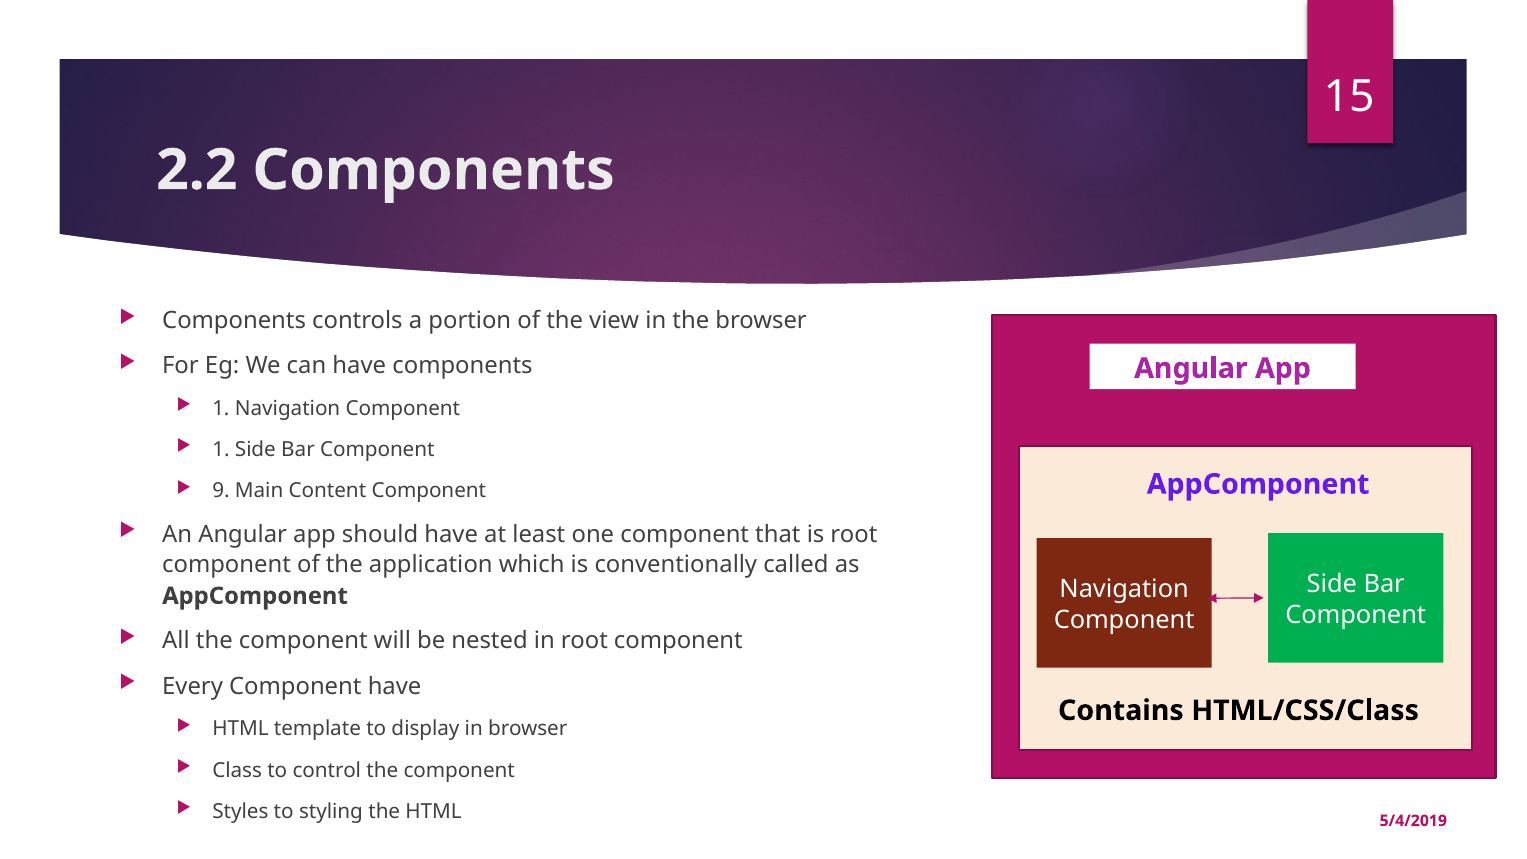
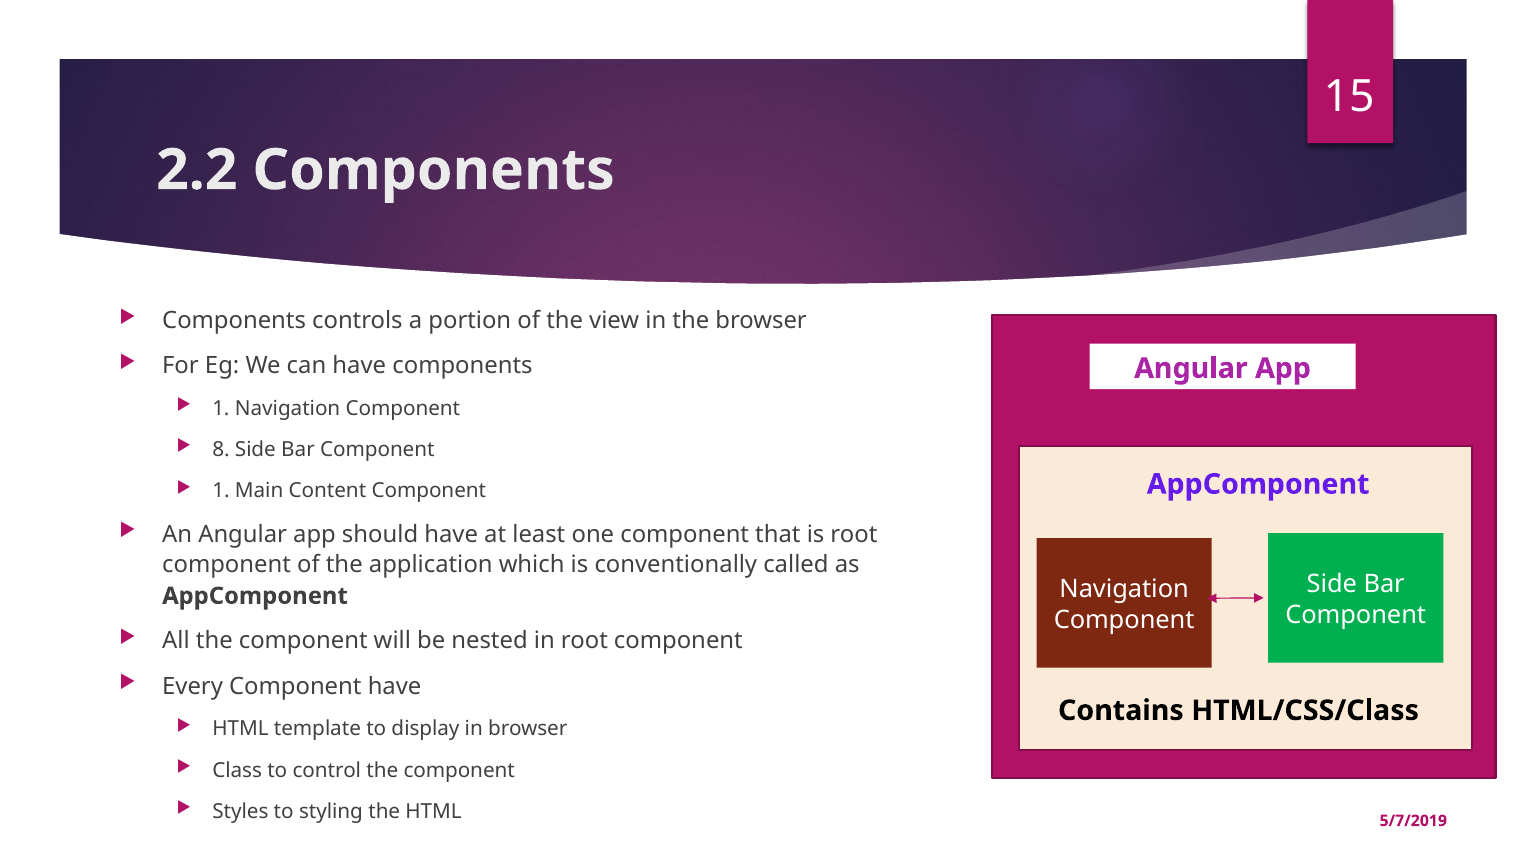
1 at (221, 449): 1 -> 8
9 at (221, 491): 9 -> 1
5/4/2019: 5/4/2019 -> 5/7/2019
